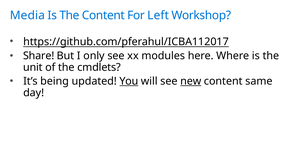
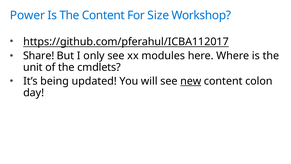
Media: Media -> Power
Left: Left -> Size
You underline: present -> none
same: same -> colon
